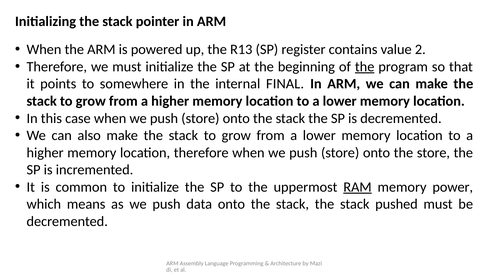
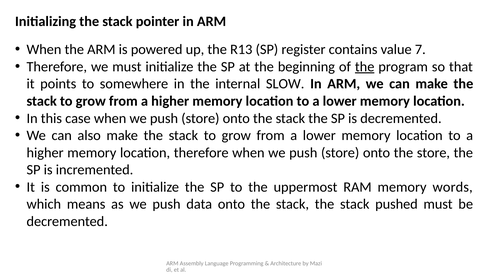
2: 2 -> 7
FINAL: FINAL -> SLOW
RAM underline: present -> none
power: power -> words
